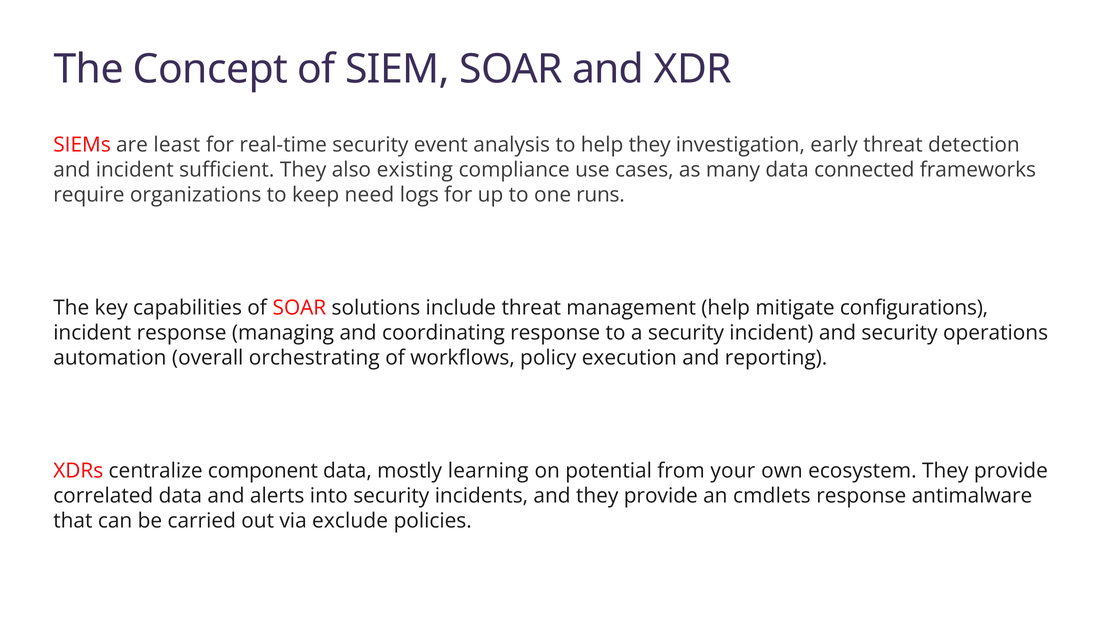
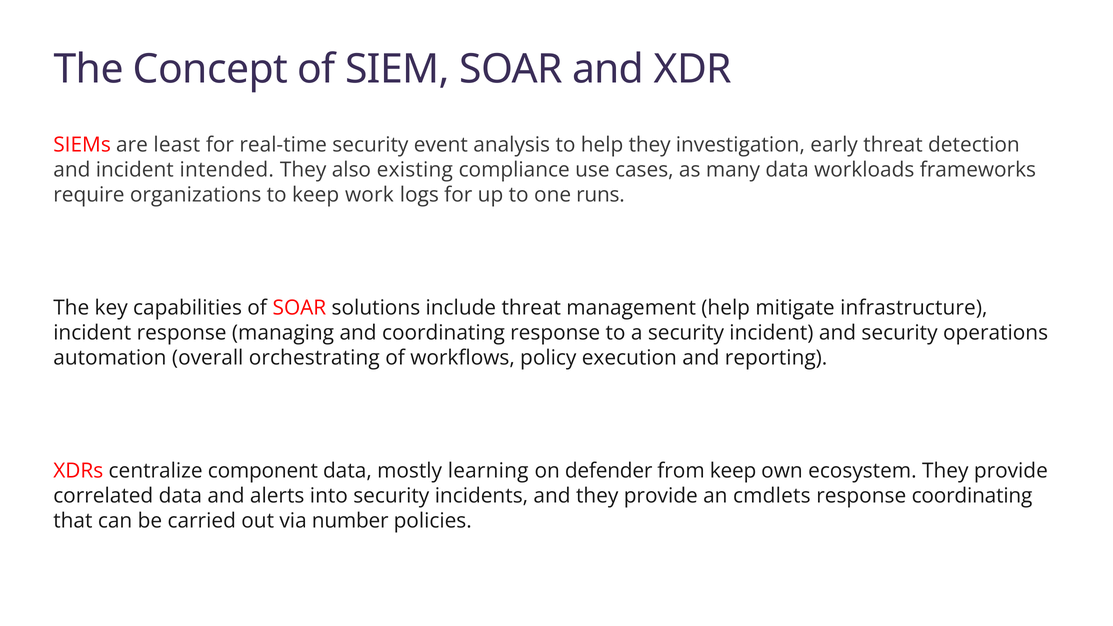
sufficient: sufficient -> intended
connected: connected -> workloads
need: need -> work
configurations: configurations -> infrastructure
potential: potential -> defender
from your: your -> keep
response antimalware: antimalware -> coordinating
exclude: exclude -> number
